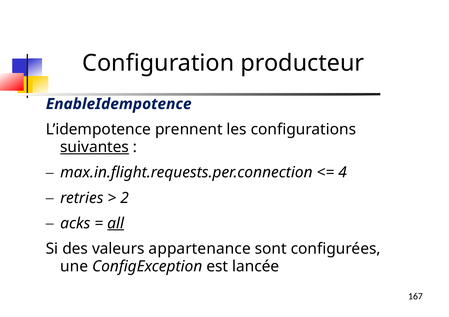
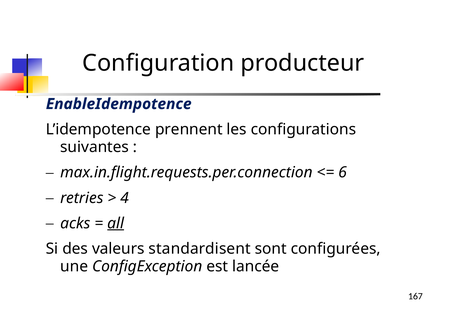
suivantes underline: present -> none
4: 4 -> 6
2: 2 -> 4
appartenance: appartenance -> standardisent
